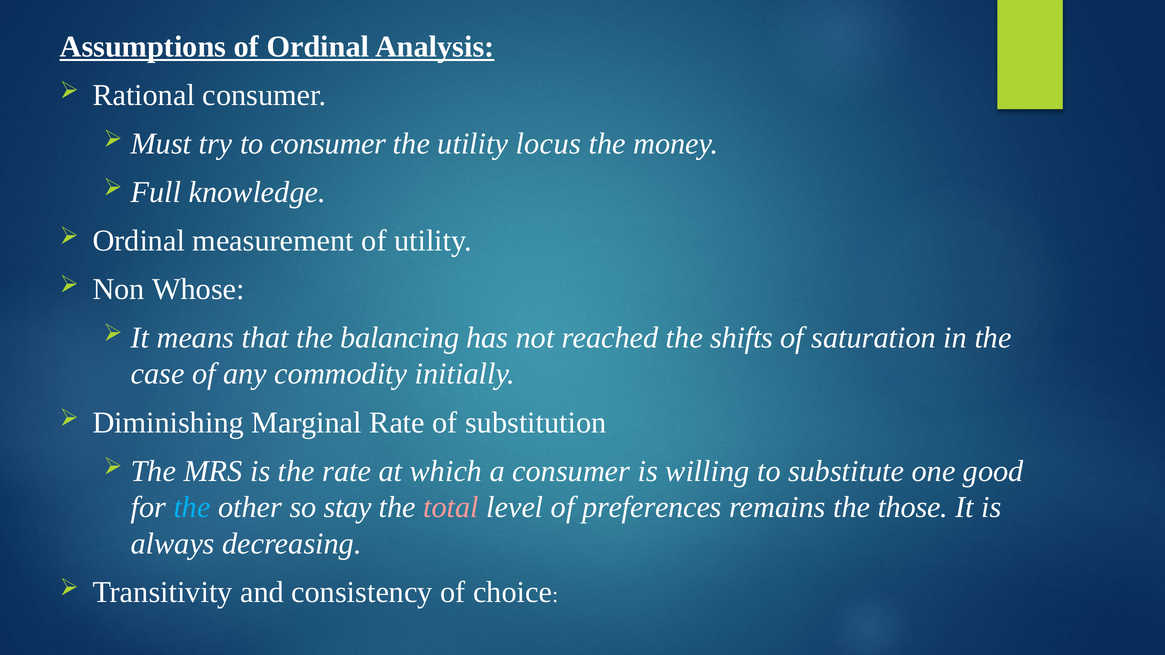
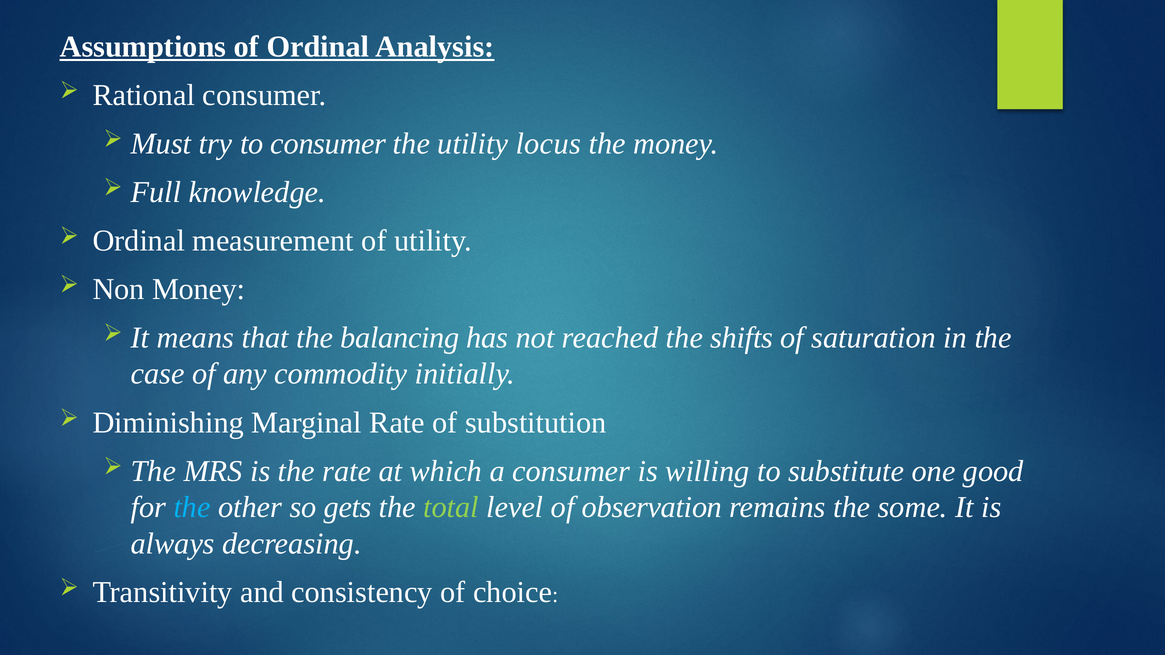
Non Whose: Whose -> Money
stay: stay -> gets
total colour: pink -> light green
preferences: preferences -> observation
those: those -> some
